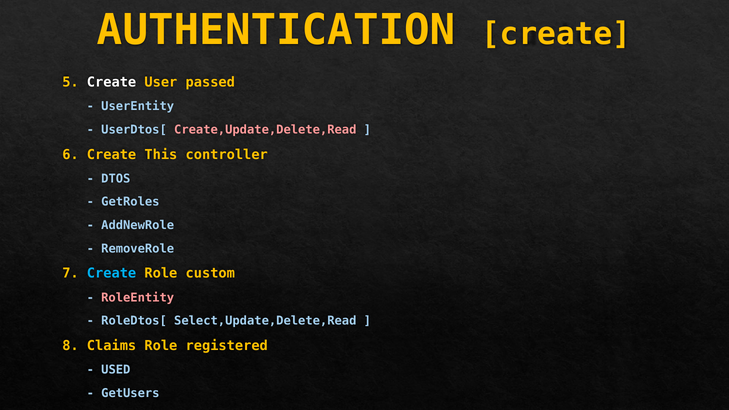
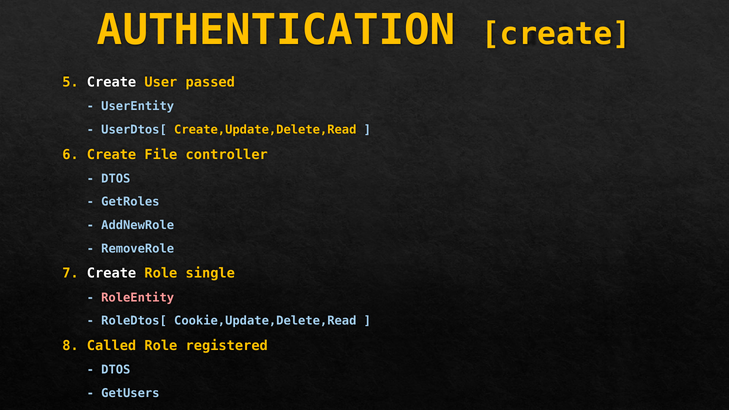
Create,Update,Delete,Read colour: pink -> yellow
This: This -> File
Create at (112, 273) colour: light blue -> white
custom: custom -> single
Select,Update,Delete,Read: Select,Update,Delete,Read -> Cookie,Update,Delete,Read
Claims: Claims -> Called
USED at (116, 370): USED -> DTOS
